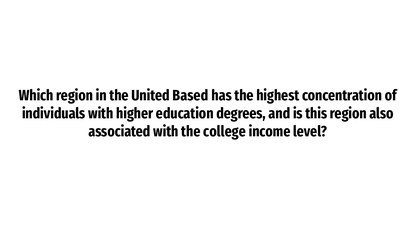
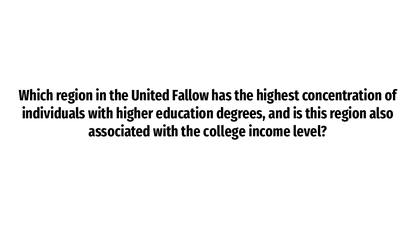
Based: Based -> Fallow
